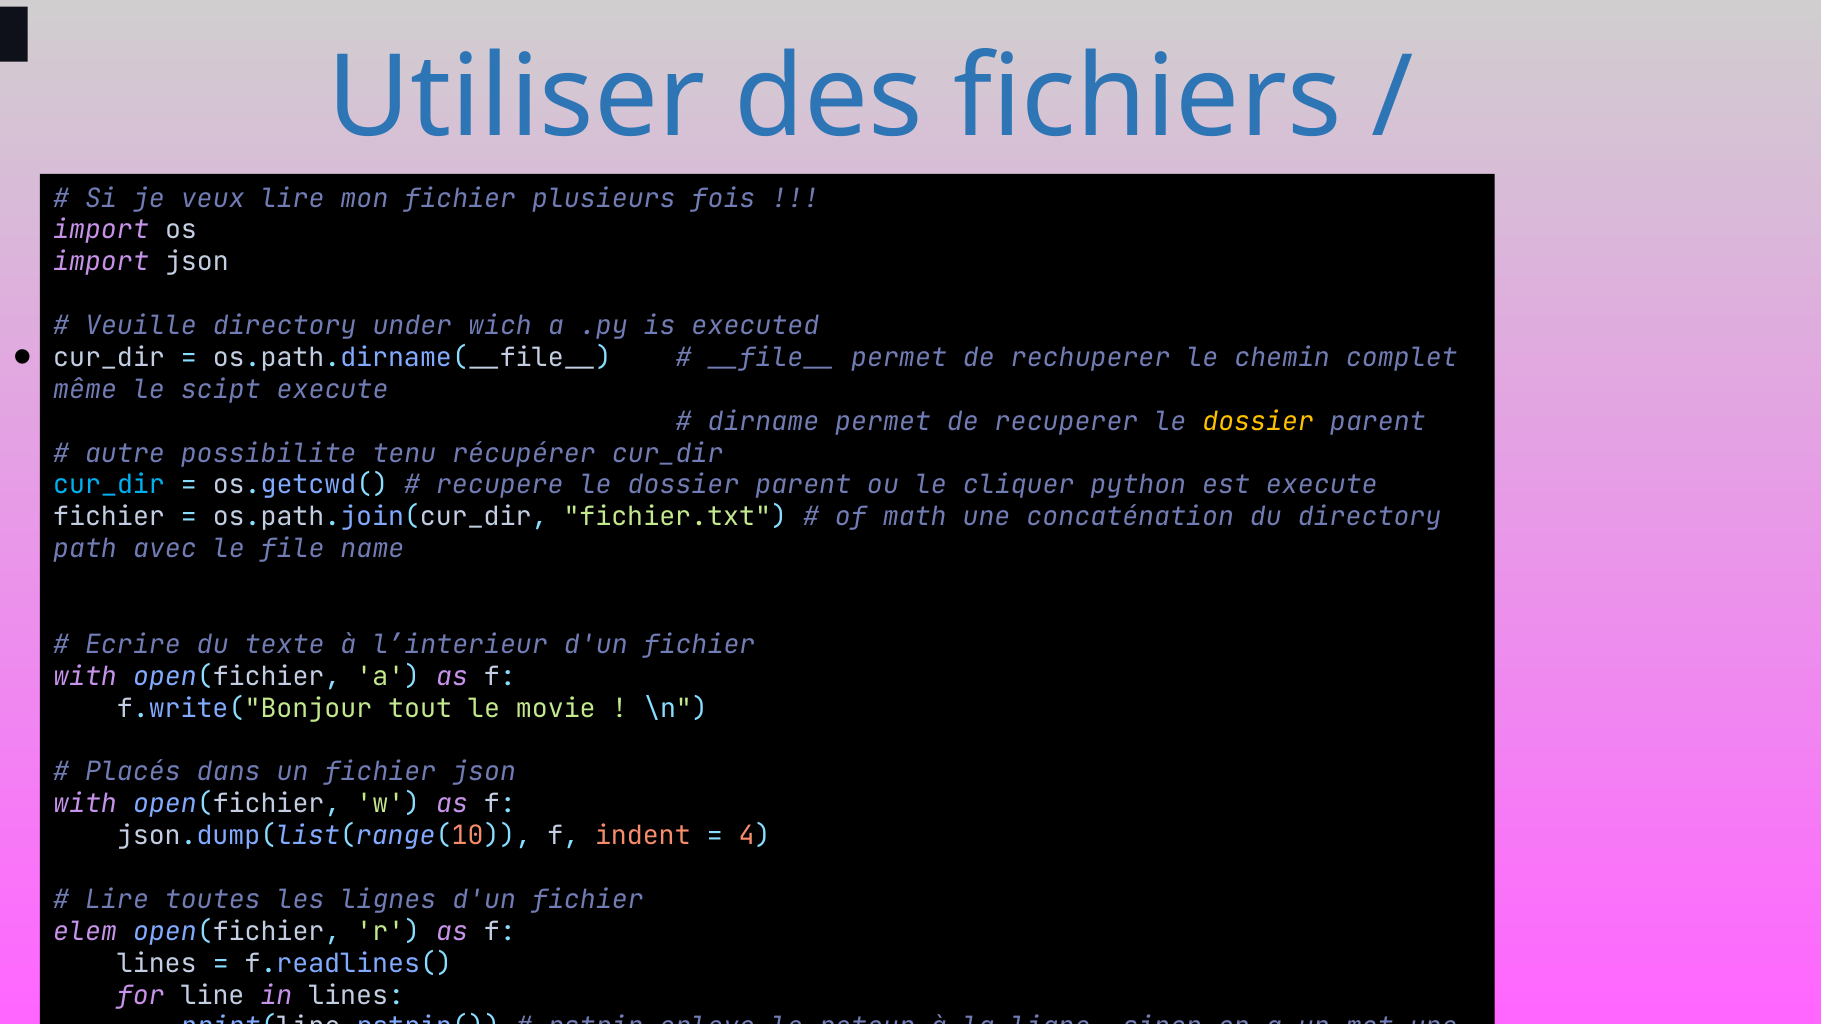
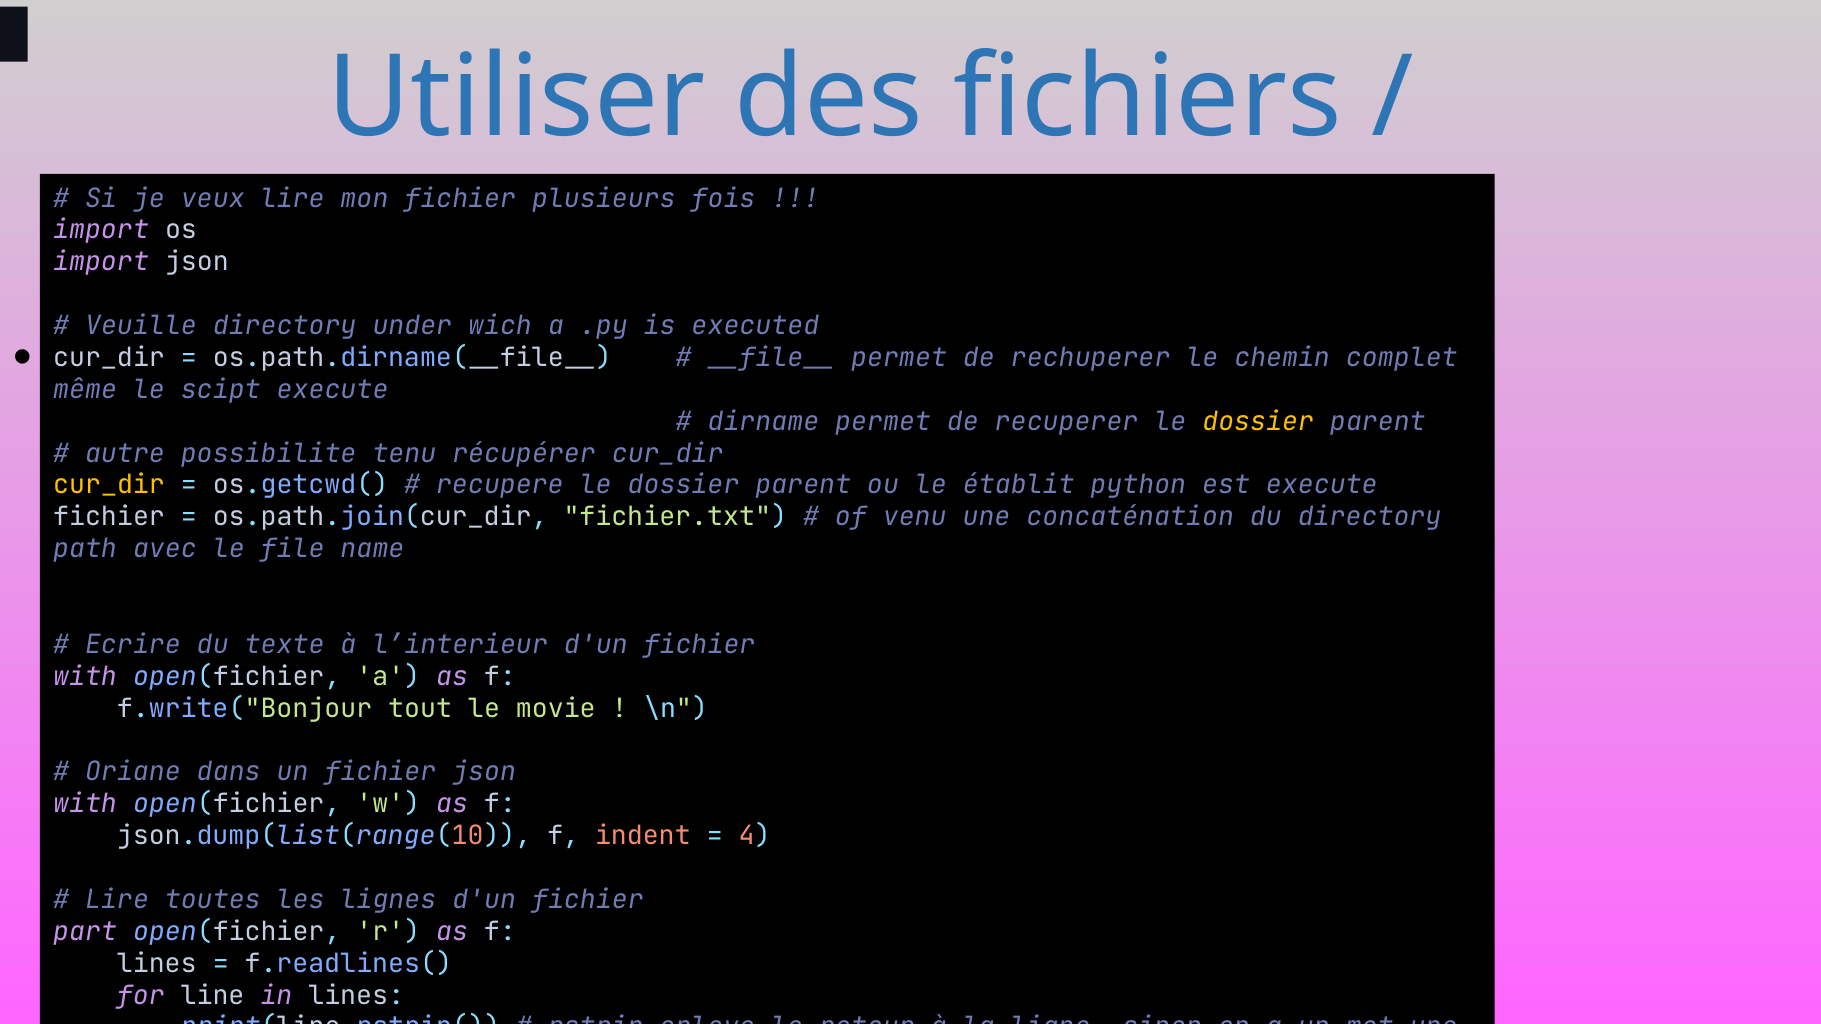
cur_dir at (109, 485) colour: light blue -> yellow
cliquer: cliquer -> établit
math: math -> venu
Placés: Placés -> Oriane
elem: elem -> part
